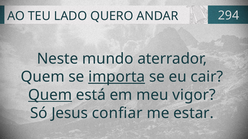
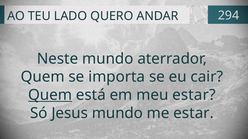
importa underline: present -> none
meu vigor: vigor -> estar
Jesus confiar: confiar -> mundo
